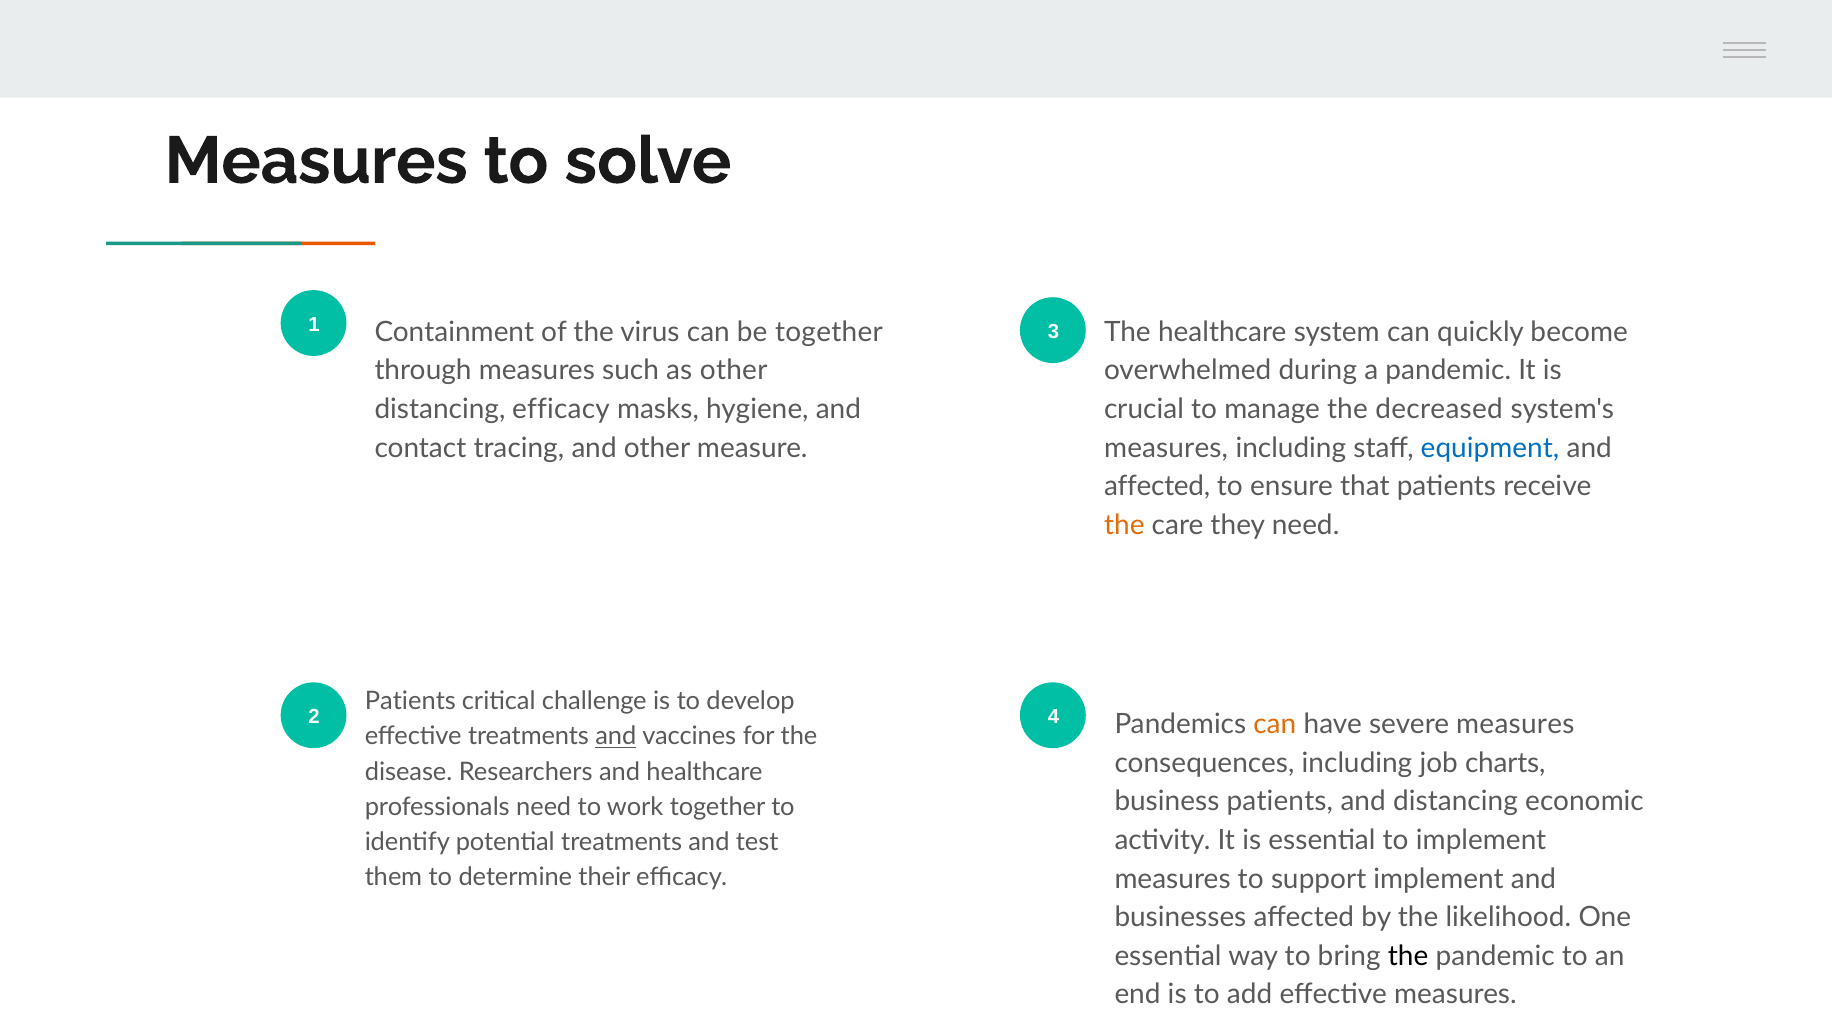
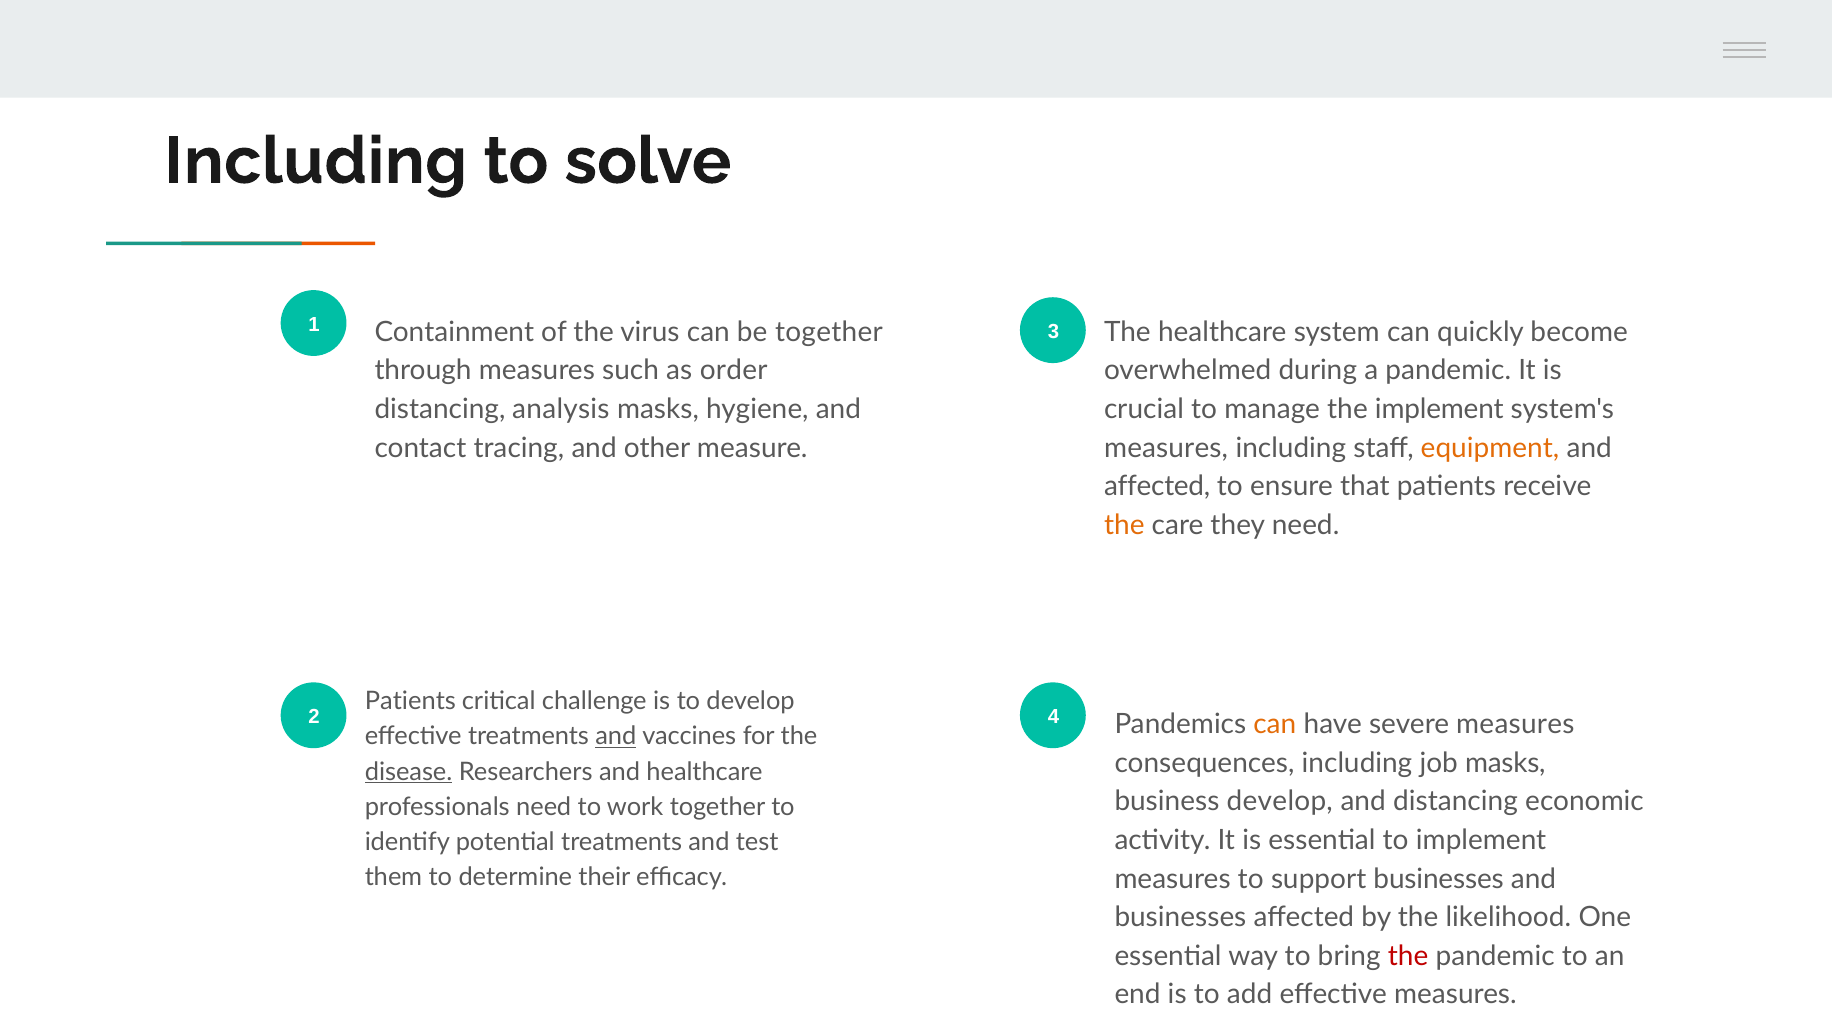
Measures at (316, 161): Measures -> Including
as other: other -> order
distancing efficacy: efficacy -> analysis
the decreased: decreased -> implement
equipment colour: blue -> orange
job charts: charts -> masks
disease underline: none -> present
business patients: patients -> develop
support implement: implement -> businesses
the at (1408, 956) colour: black -> red
